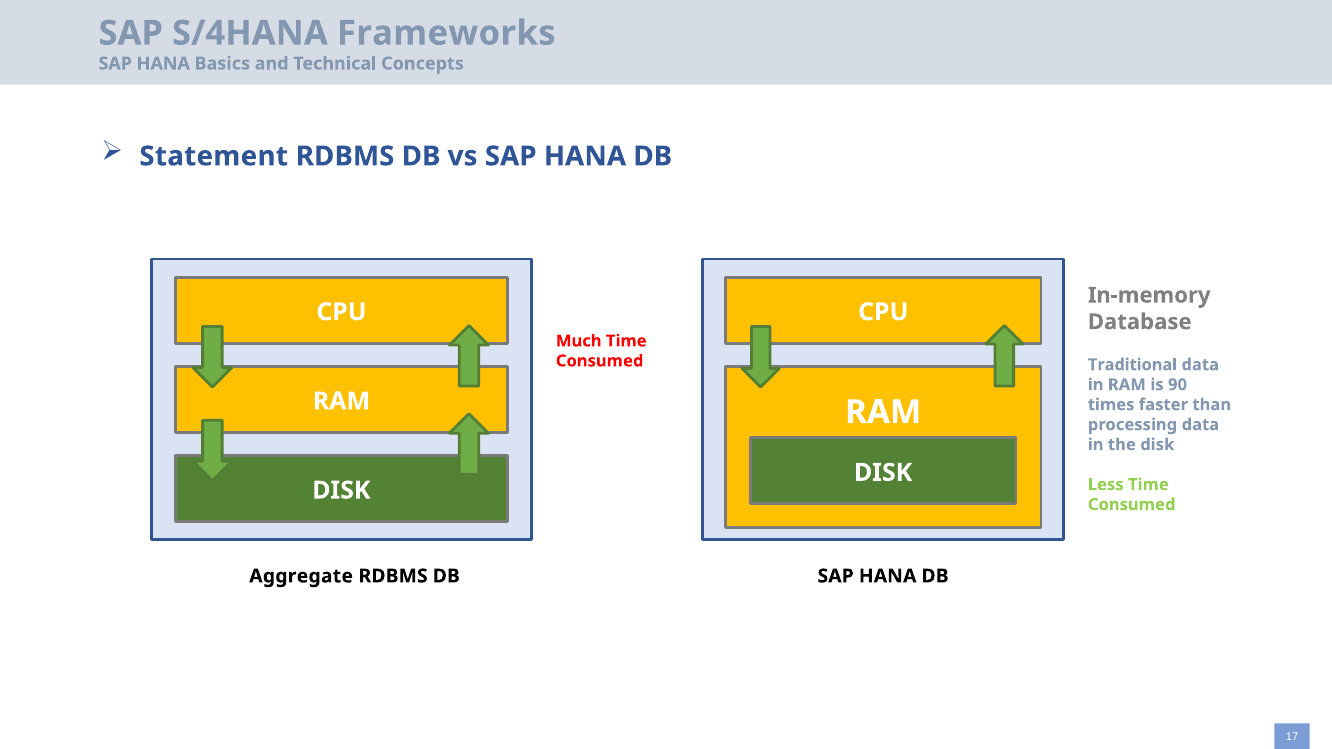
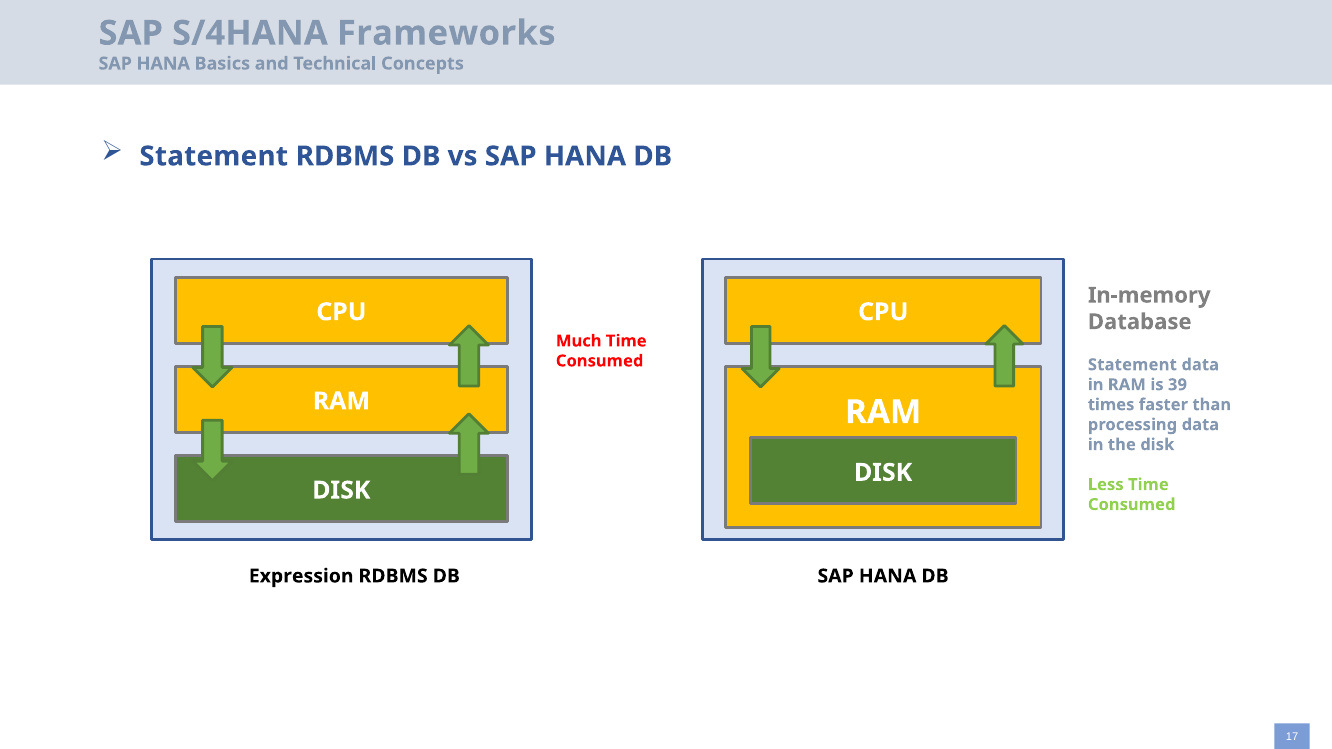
Traditional at (1132, 365): Traditional -> Statement
90: 90 -> 39
Aggregate: Aggregate -> Expression
